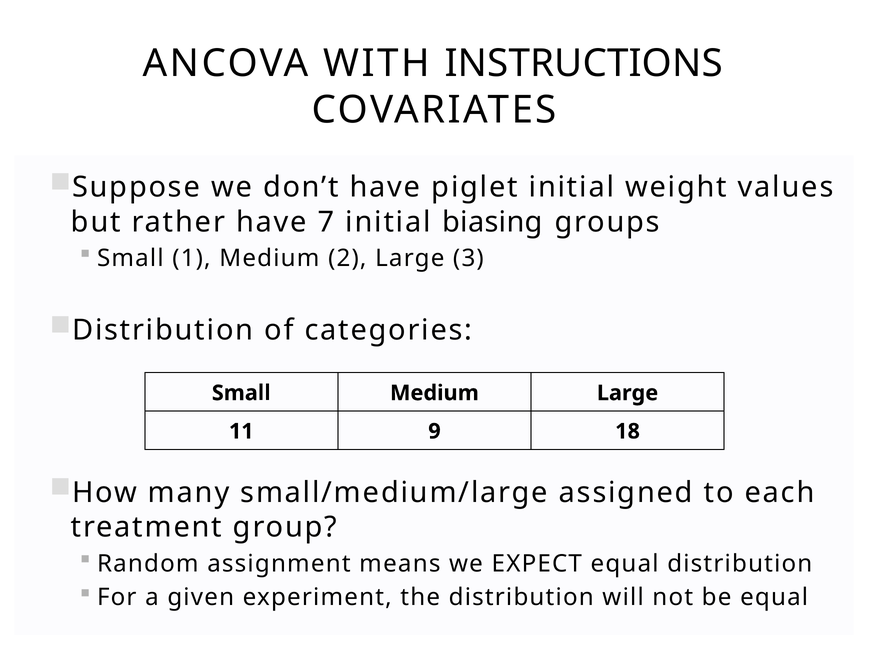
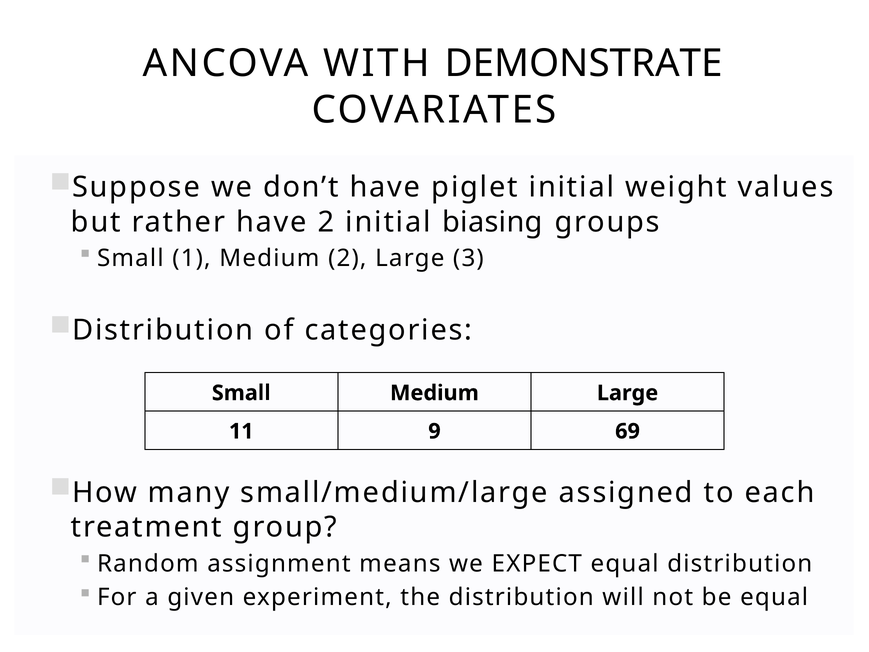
INSTRUCTIONS: INSTRUCTIONS -> DEMONSTRATE
have 7: 7 -> 2
18: 18 -> 69
